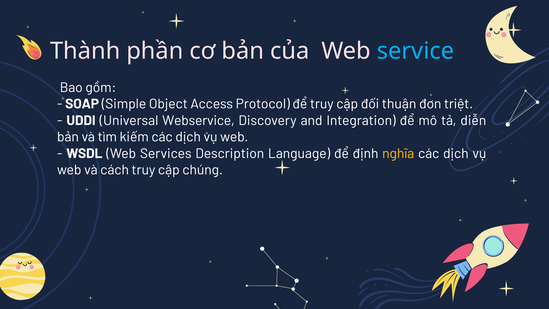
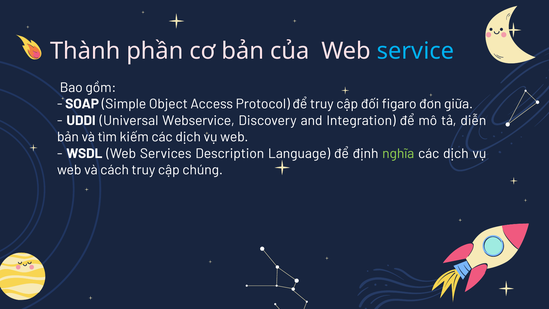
thuận: thuận -> figaro
triệt: triệt -> giữa
nghĩa colour: yellow -> light green
